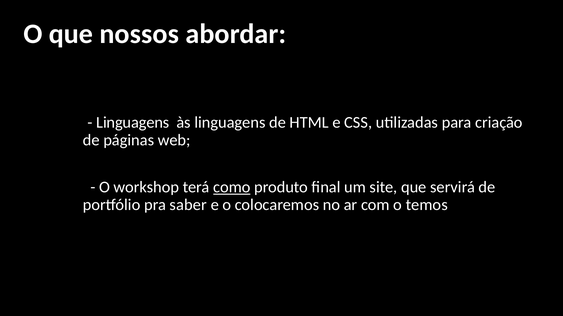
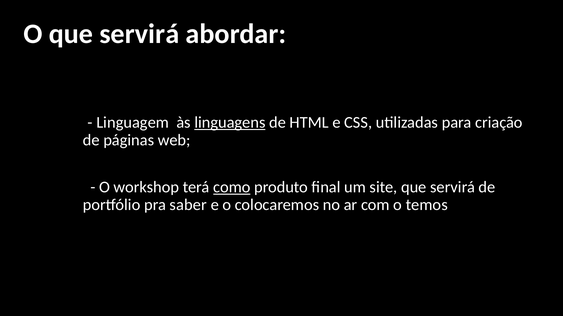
O que nossos: nossos -> servirá
Linguagens at (133, 123): Linguagens -> Linguagem
linguagens at (230, 123) underline: none -> present
